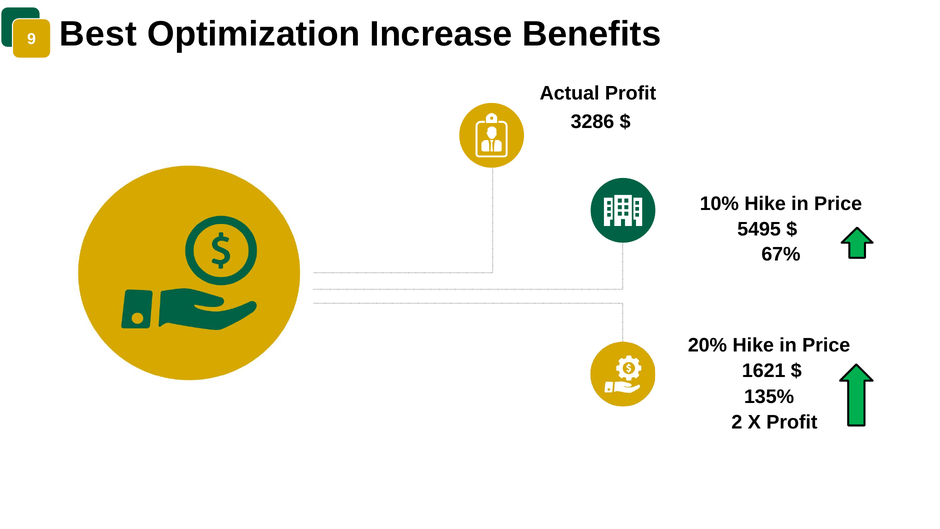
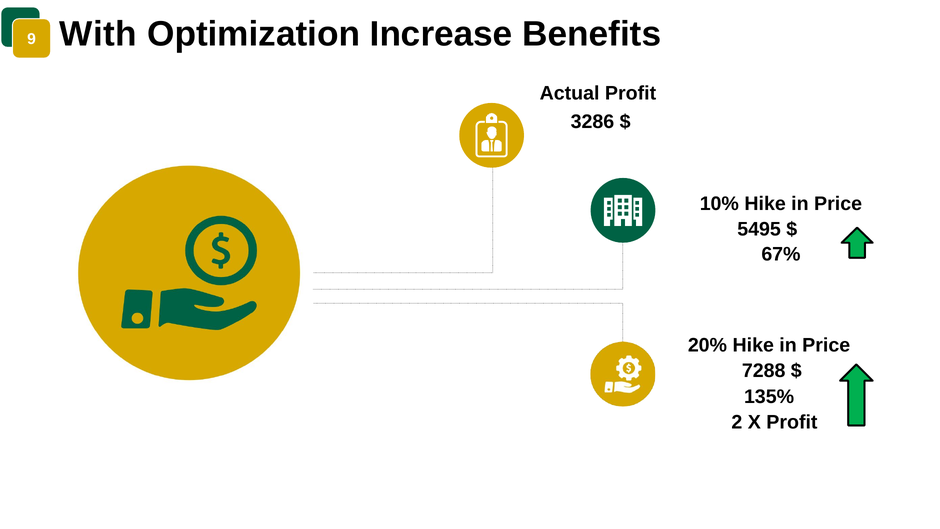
Best: Best -> With
1621: 1621 -> 7288
